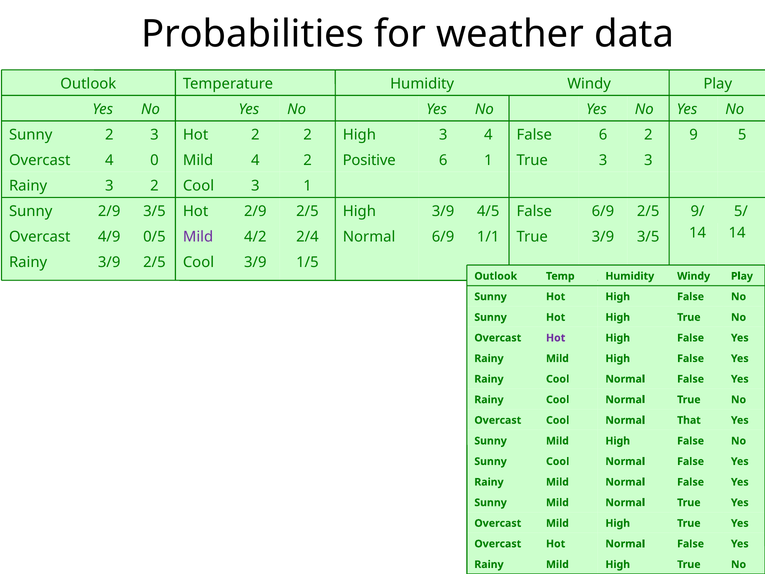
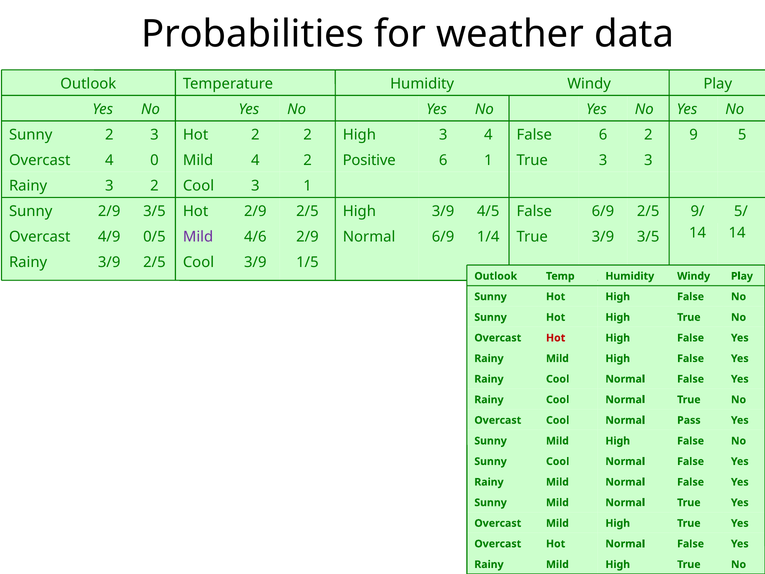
4/2: 4/2 -> 4/6
2/4 at (307, 237): 2/4 -> 2/9
1/1: 1/1 -> 1/4
Hot at (556, 338) colour: purple -> red
That: That -> Pass
